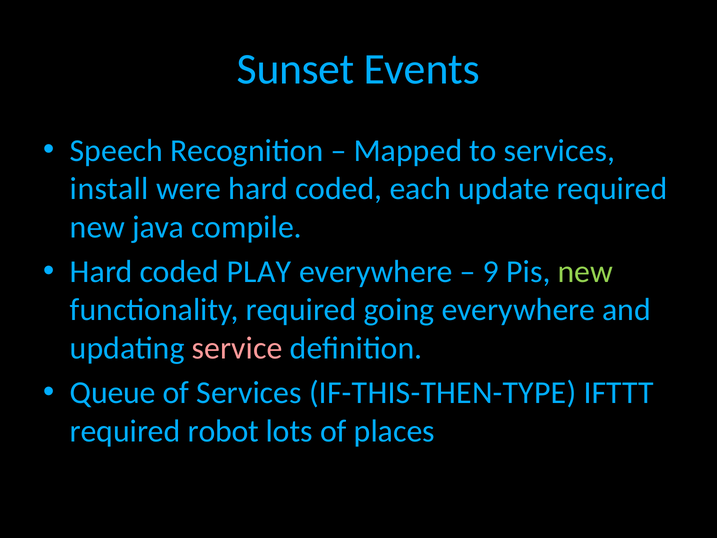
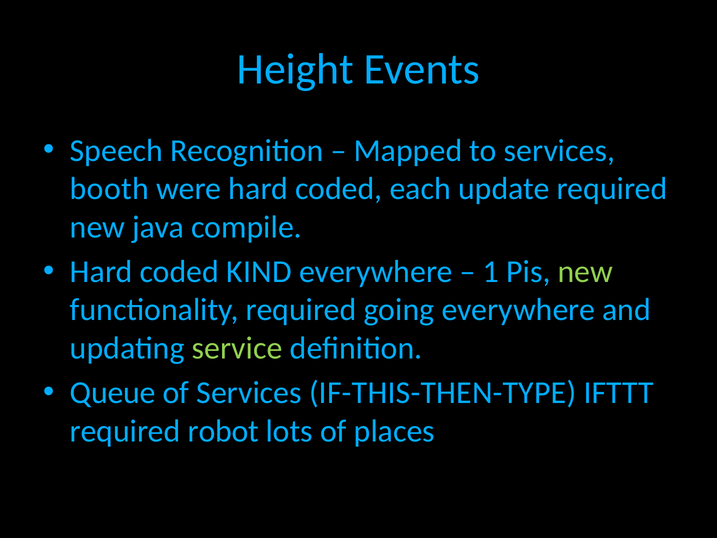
Sunset: Sunset -> Height
install: install -> booth
PLAY: PLAY -> KIND
9: 9 -> 1
service colour: pink -> light green
